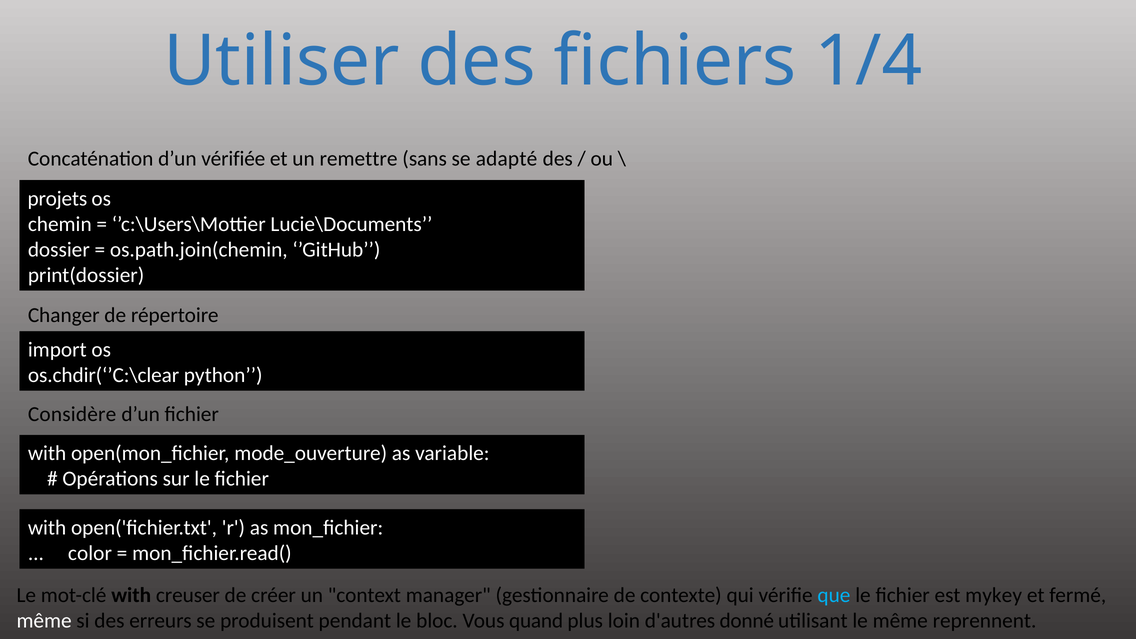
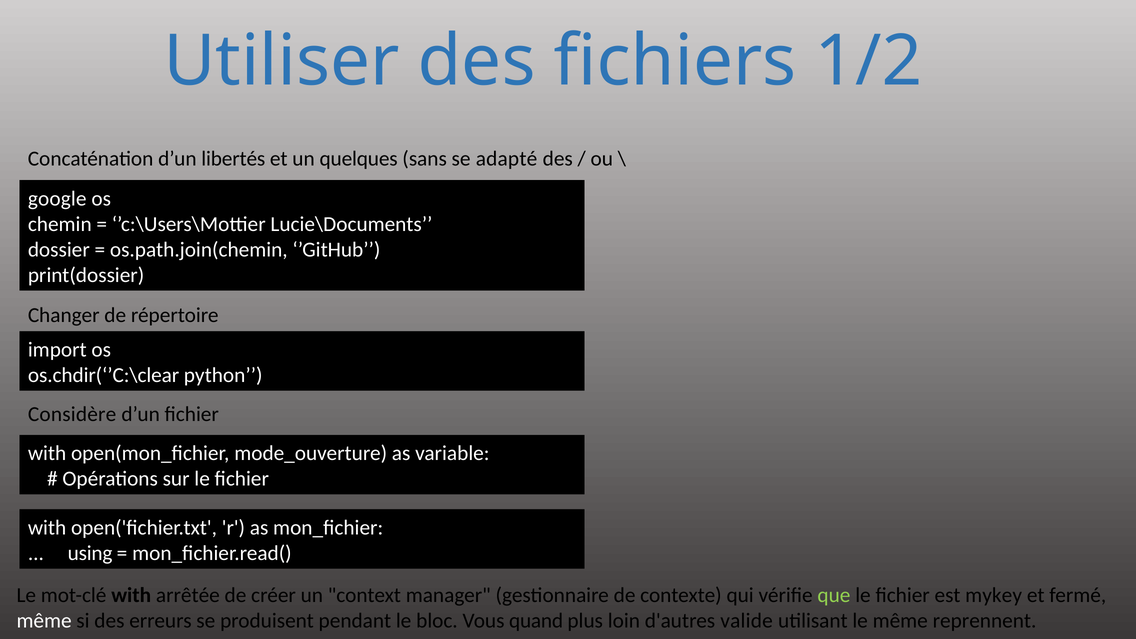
1/4: 1/4 -> 1/2
vérifiée: vérifiée -> libertés
remettre: remettre -> quelques
projets: projets -> google
color: color -> using
creuser: creuser -> arrêtée
que colour: light blue -> light green
donné: donné -> valide
